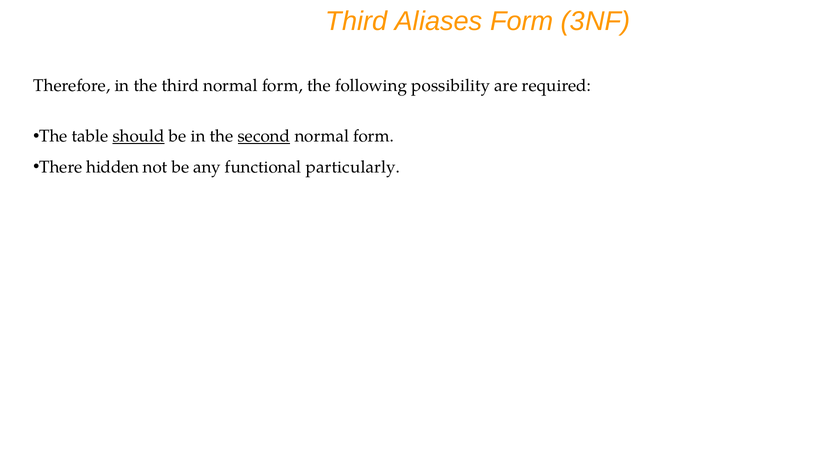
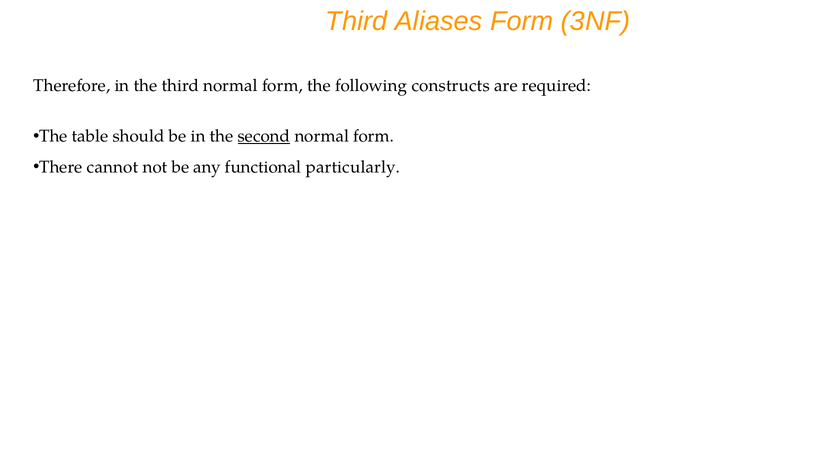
possibility: possibility -> constructs
should underline: present -> none
hidden: hidden -> cannot
